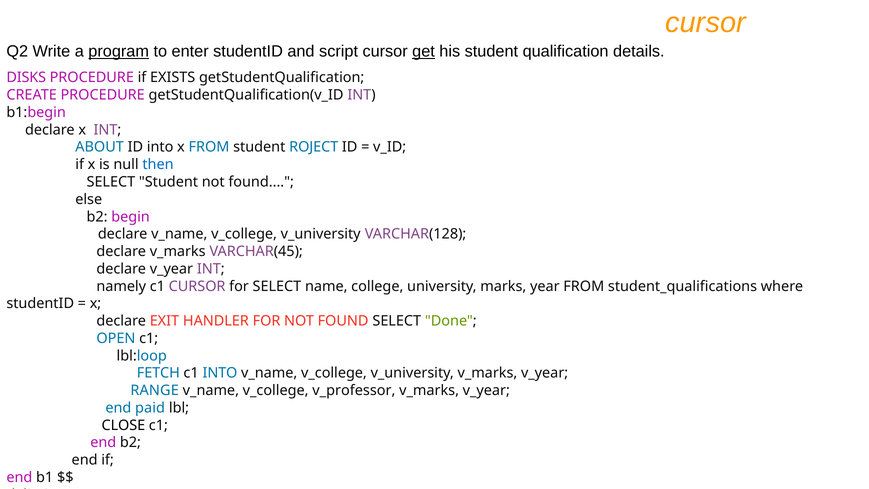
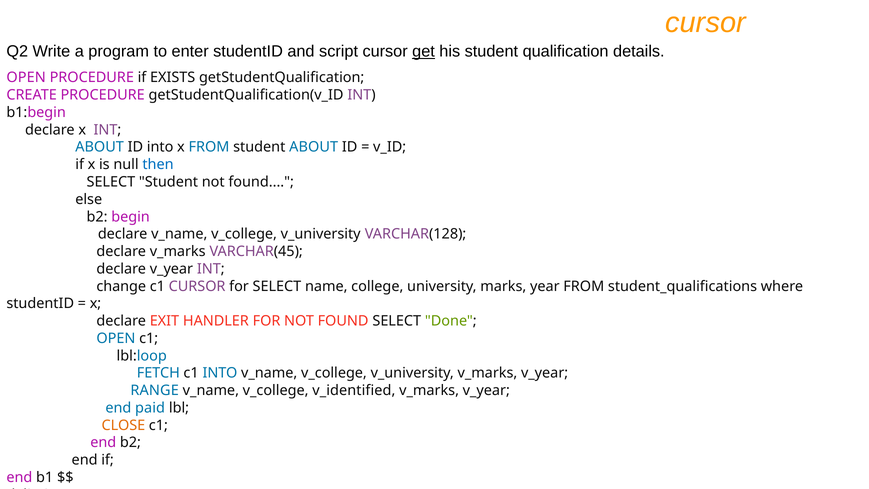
program underline: present -> none
DISKS at (26, 78): DISKS -> OPEN
student ROJECT: ROJECT -> ABOUT
namely: namely -> change
v_professor: v_professor -> v_identified
CLOSE colour: black -> orange
